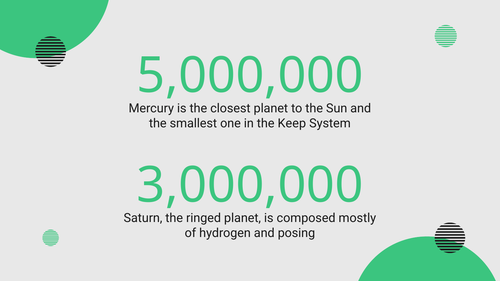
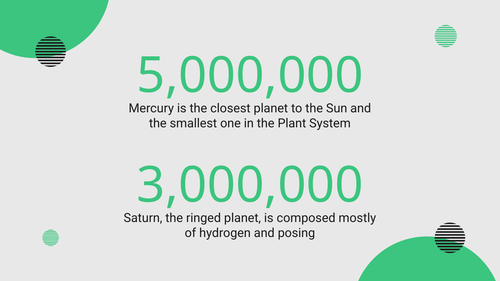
Keep: Keep -> Plant
